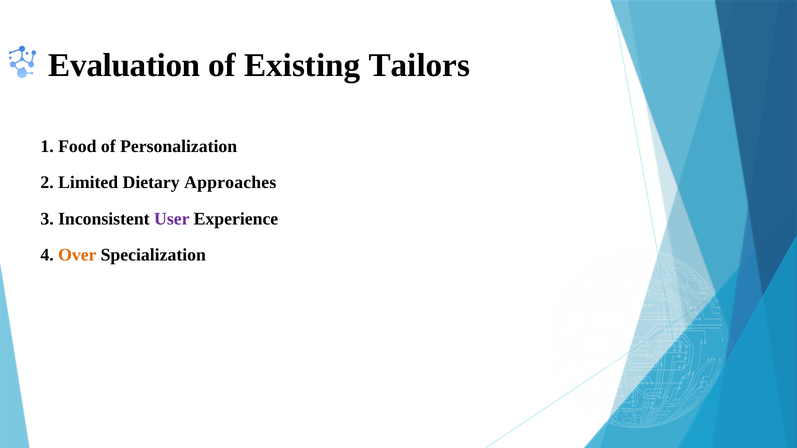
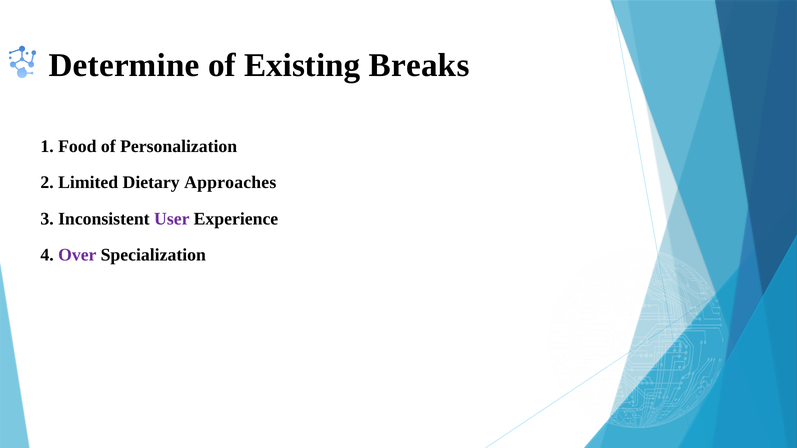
Evaluation: Evaluation -> Determine
Tailors: Tailors -> Breaks
Over colour: orange -> purple
